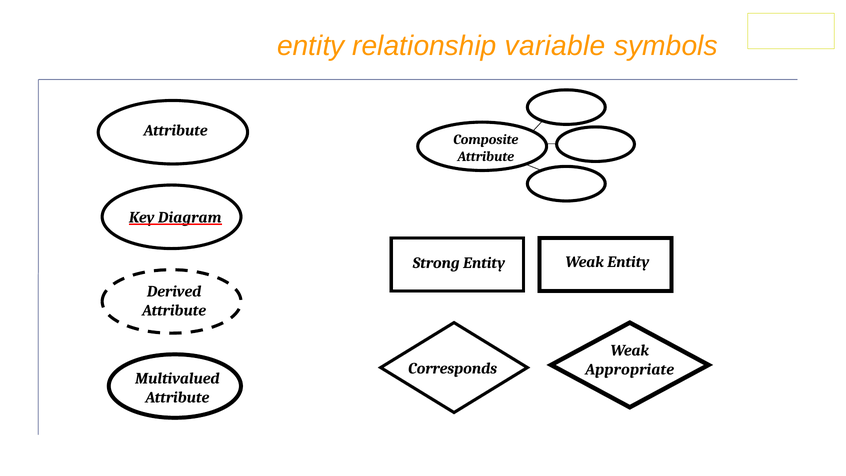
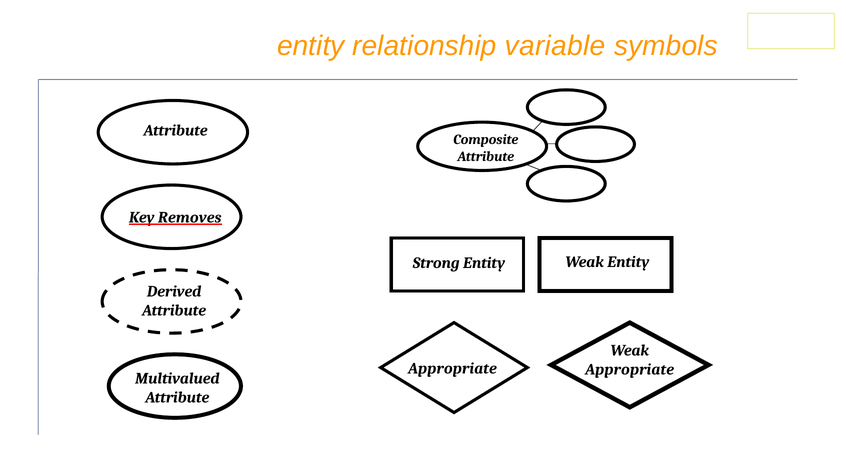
Diagram: Diagram -> Removes
Corresponds at (453, 368): Corresponds -> Appropriate
